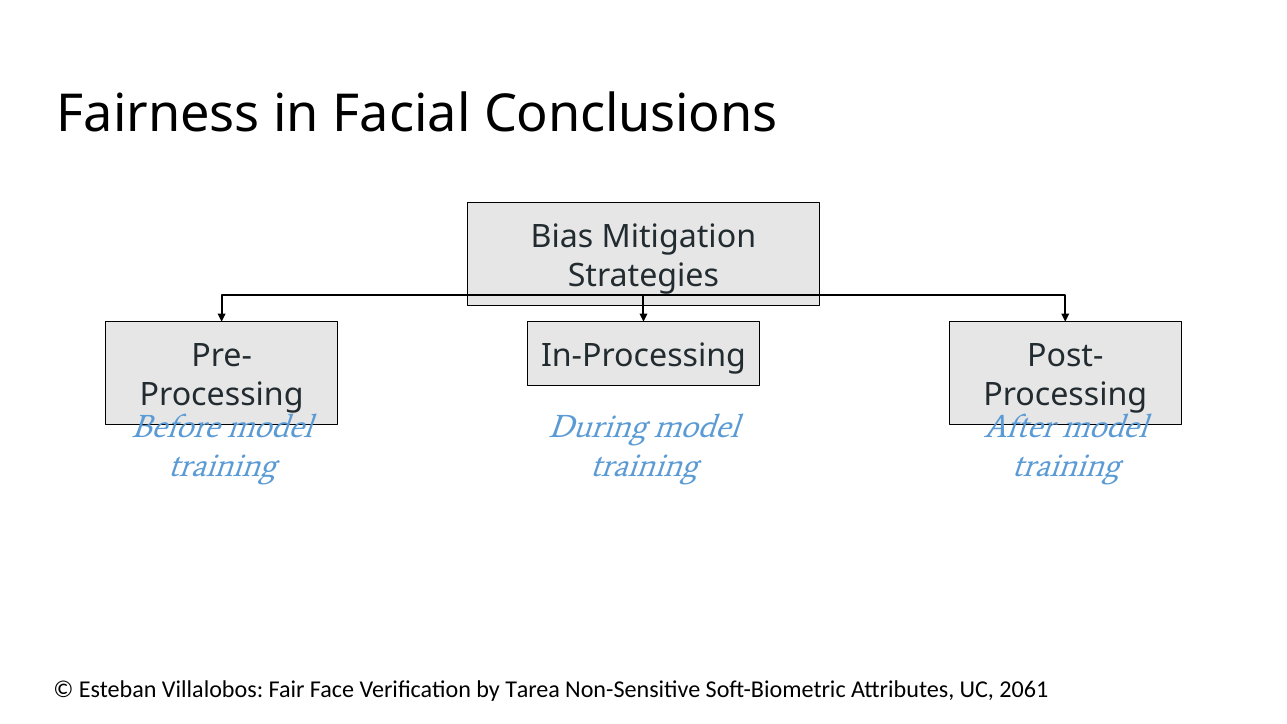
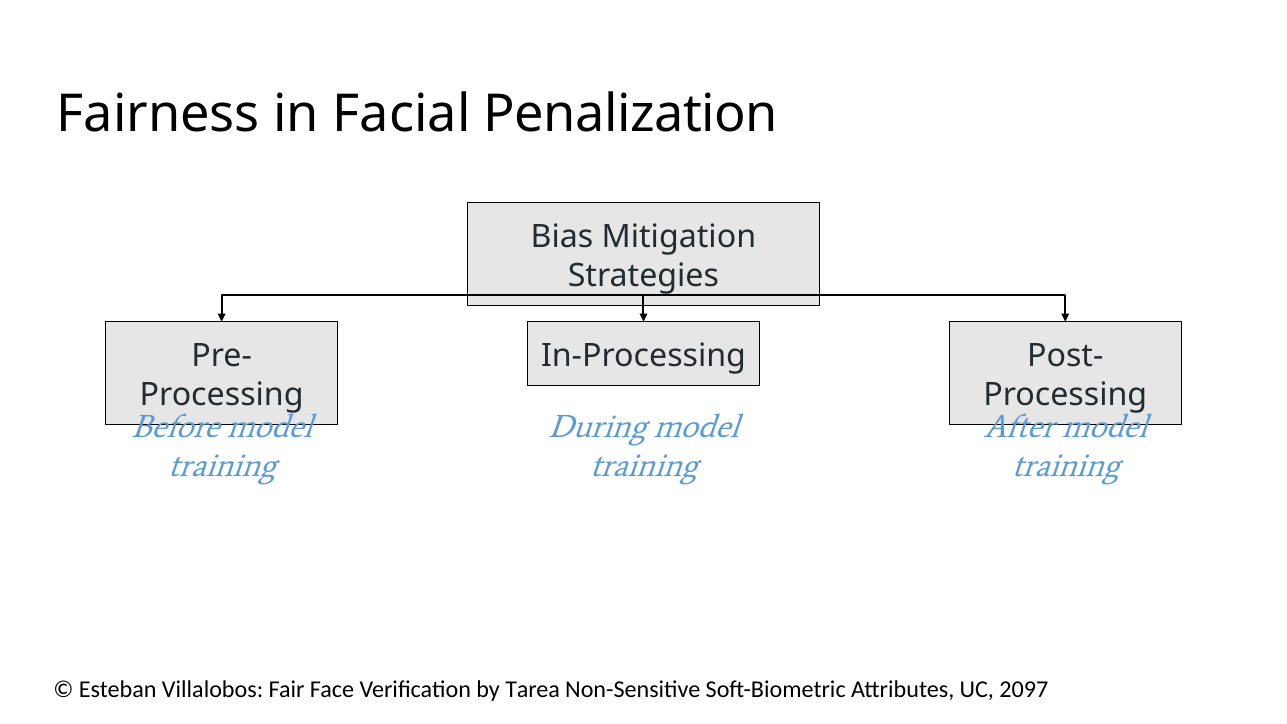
Facial Conclusions: Conclusions -> Penalization
2061: 2061 -> 2097
